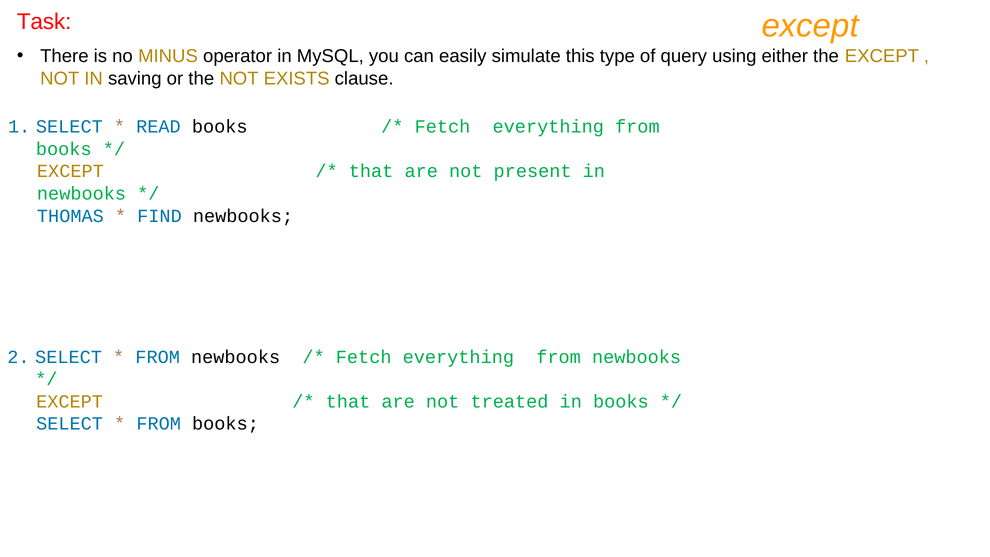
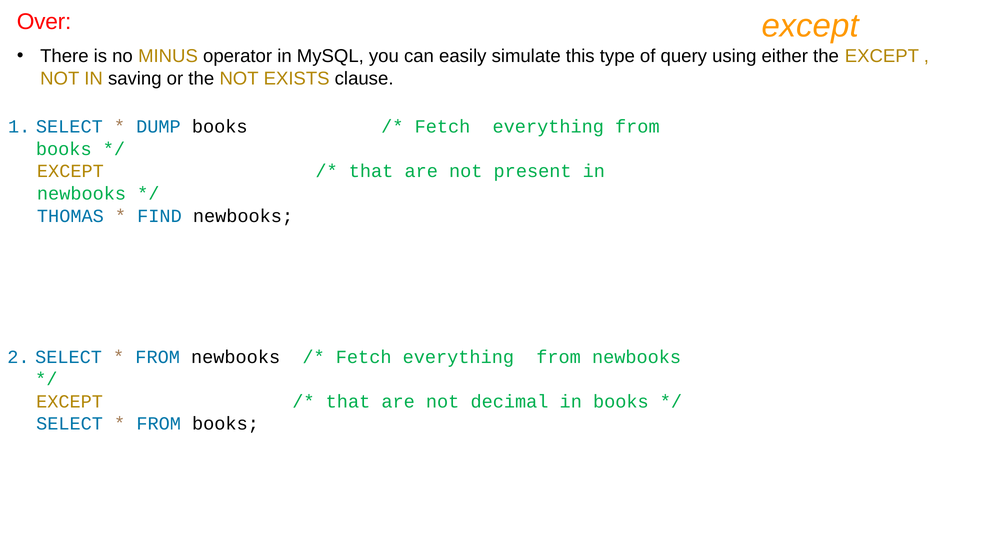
Task: Task -> Over
READ: READ -> DUMP
treated: treated -> decimal
